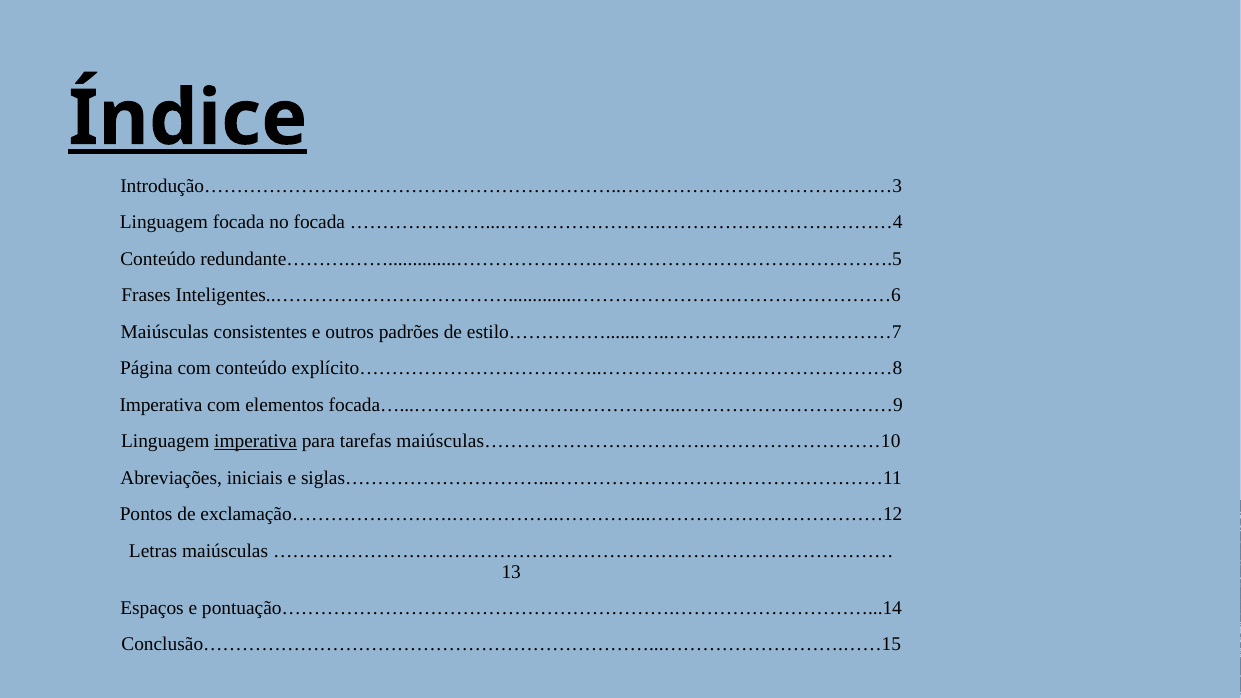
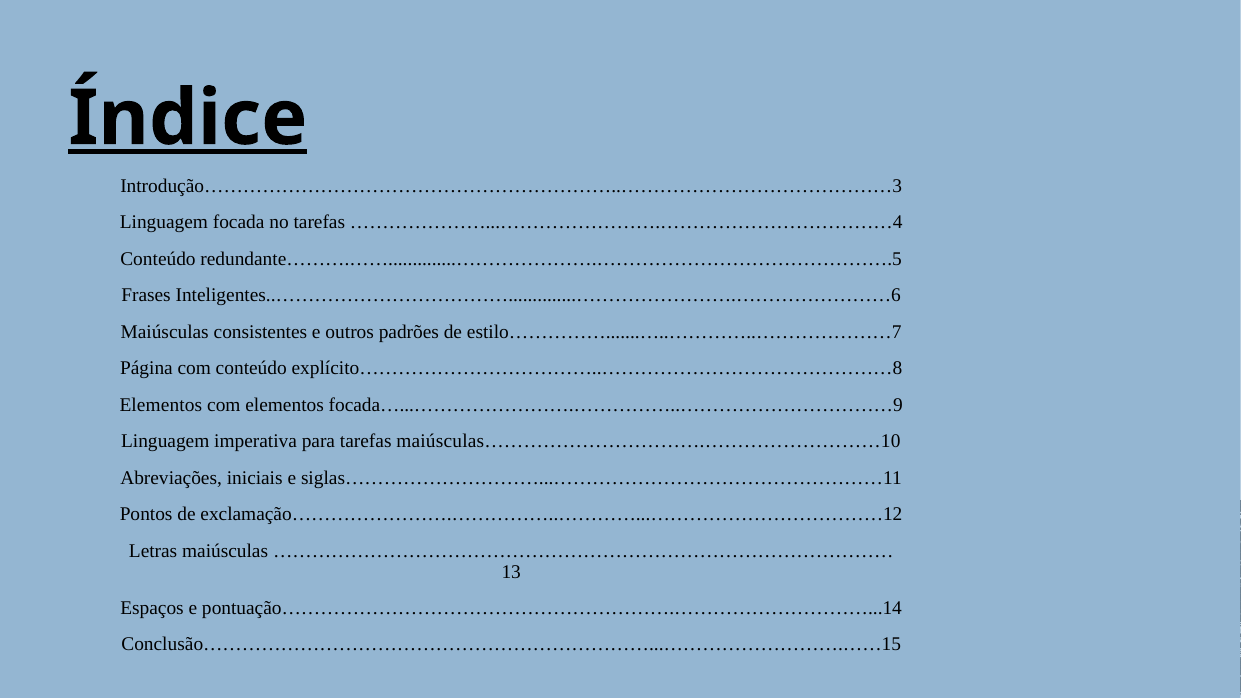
no focada: focada -> tarefas
Imperativa at (161, 405): Imperativa -> Elementos
imperativa at (256, 441) underline: present -> none
